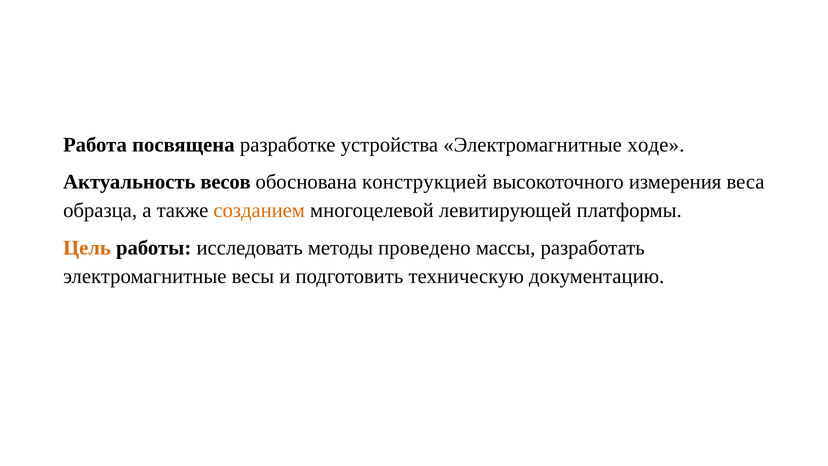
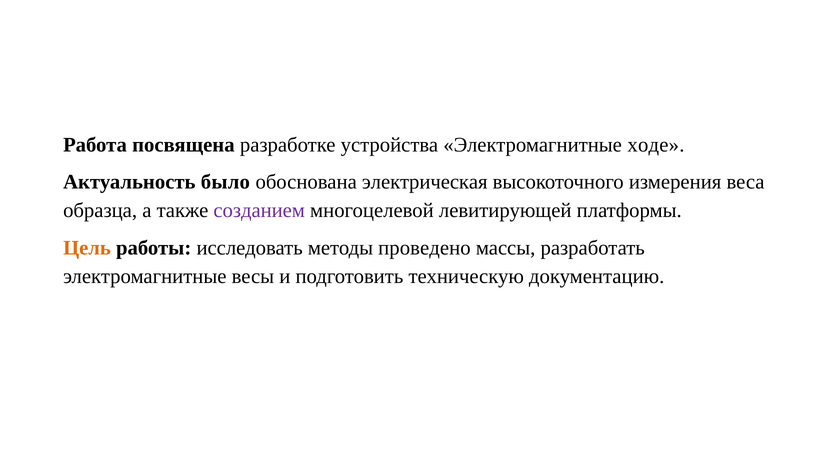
весов: весов -> было
конструкцией: конструкцией -> электрическая
созданием colour: orange -> purple
